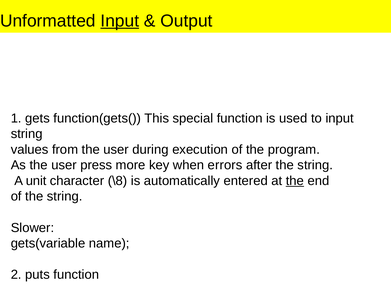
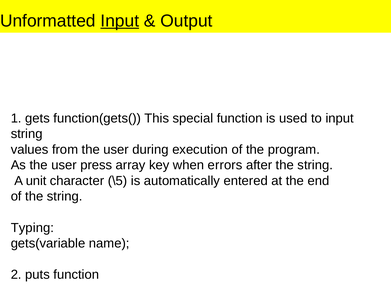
more: more -> array
\8: \8 -> \5
the at (295, 181) underline: present -> none
Slower: Slower -> Typing
